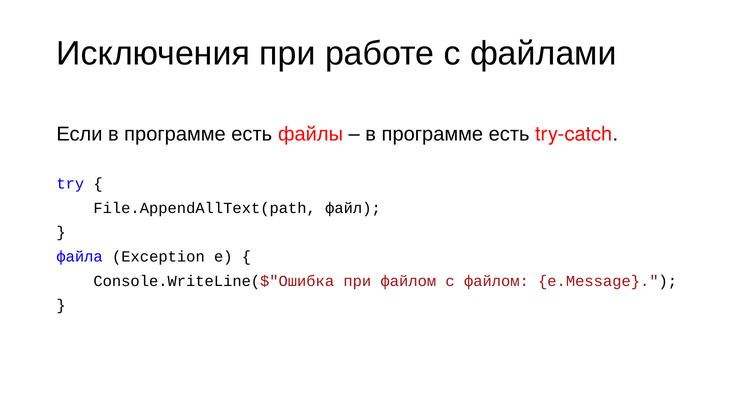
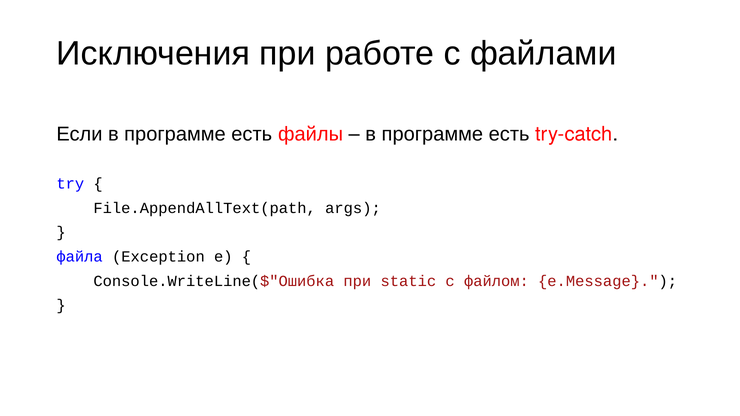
файл: файл -> args
при файлом: файлом -> static
